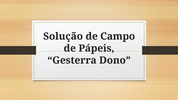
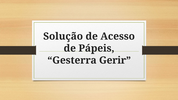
Campo: Campo -> Acesso
Dono: Dono -> Gerir
